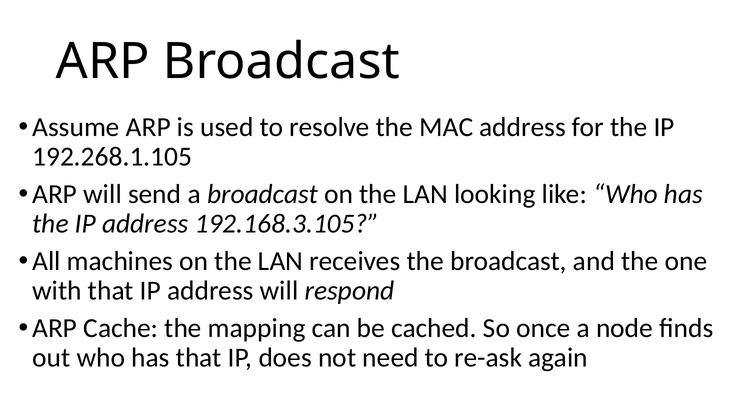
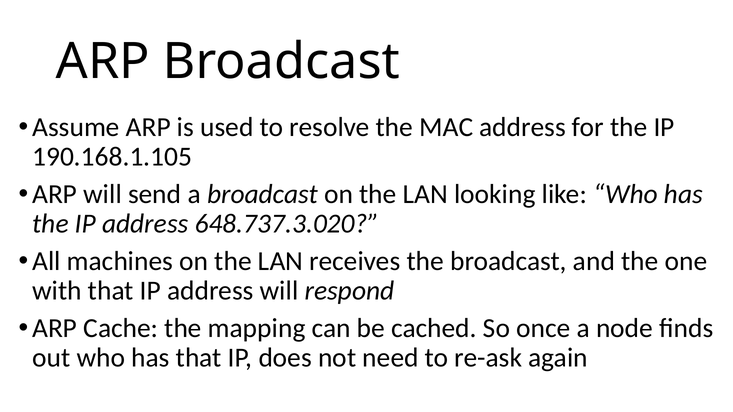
192.268.1.105: 192.268.1.105 -> 190.168.1.105
192.168.3.105: 192.168.3.105 -> 648.737.3.020
